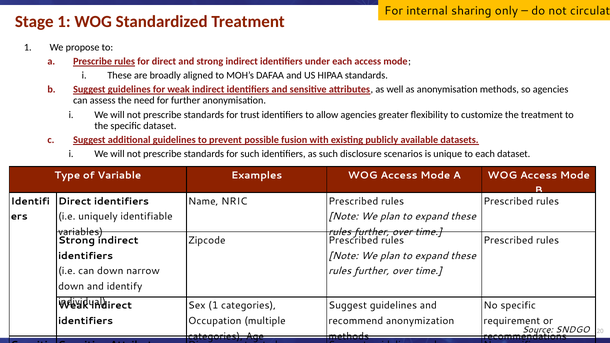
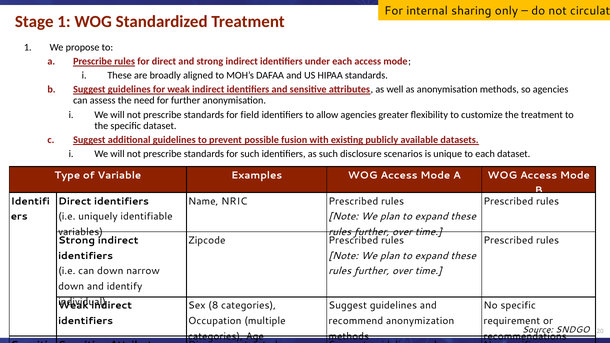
trust: trust -> field
Sex 1: 1 -> 8
